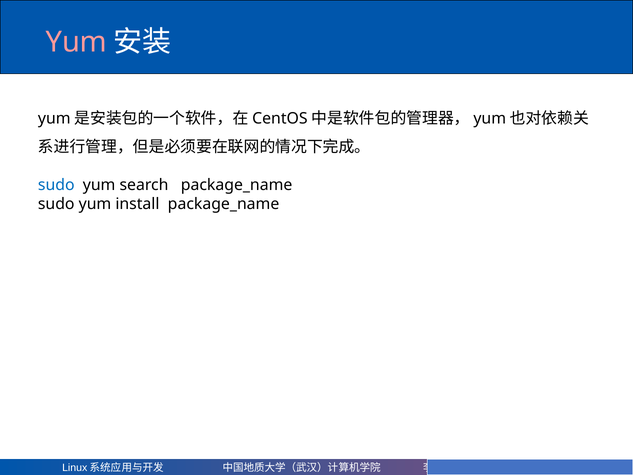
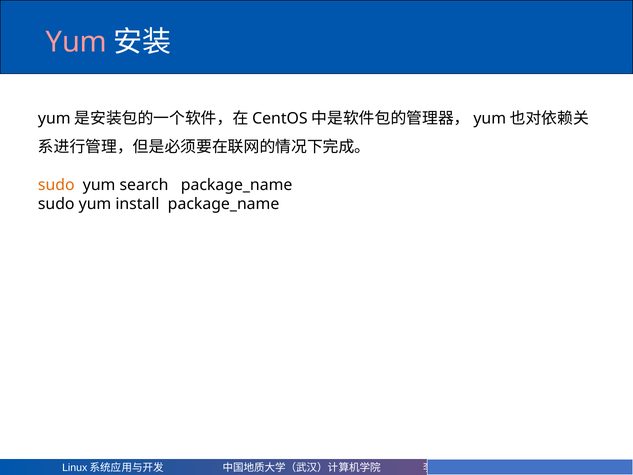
sudo at (56, 185) colour: blue -> orange
